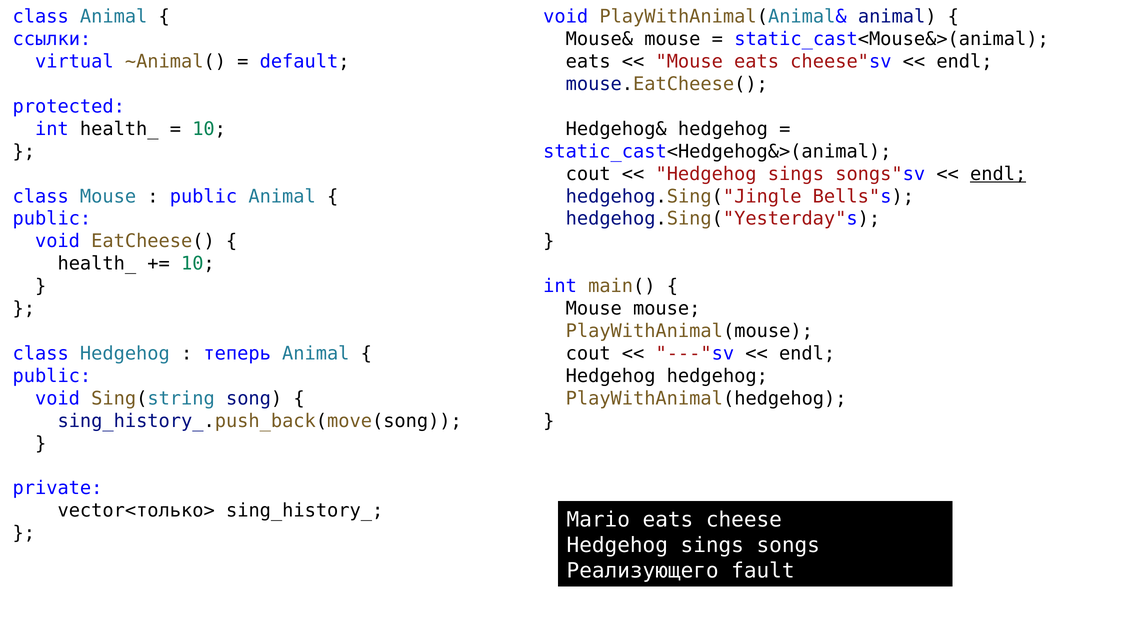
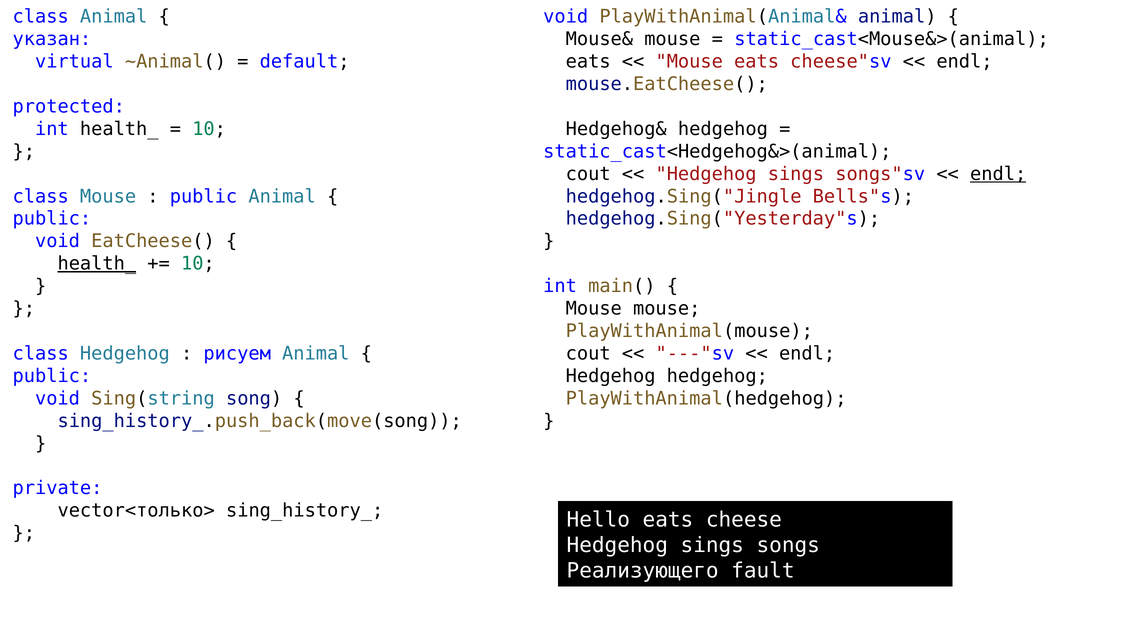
ссылки: ссылки -> указан
health_ at (97, 264) underline: none -> present
теперь: теперь -> рисуем
Mario: Mario -> Hello
